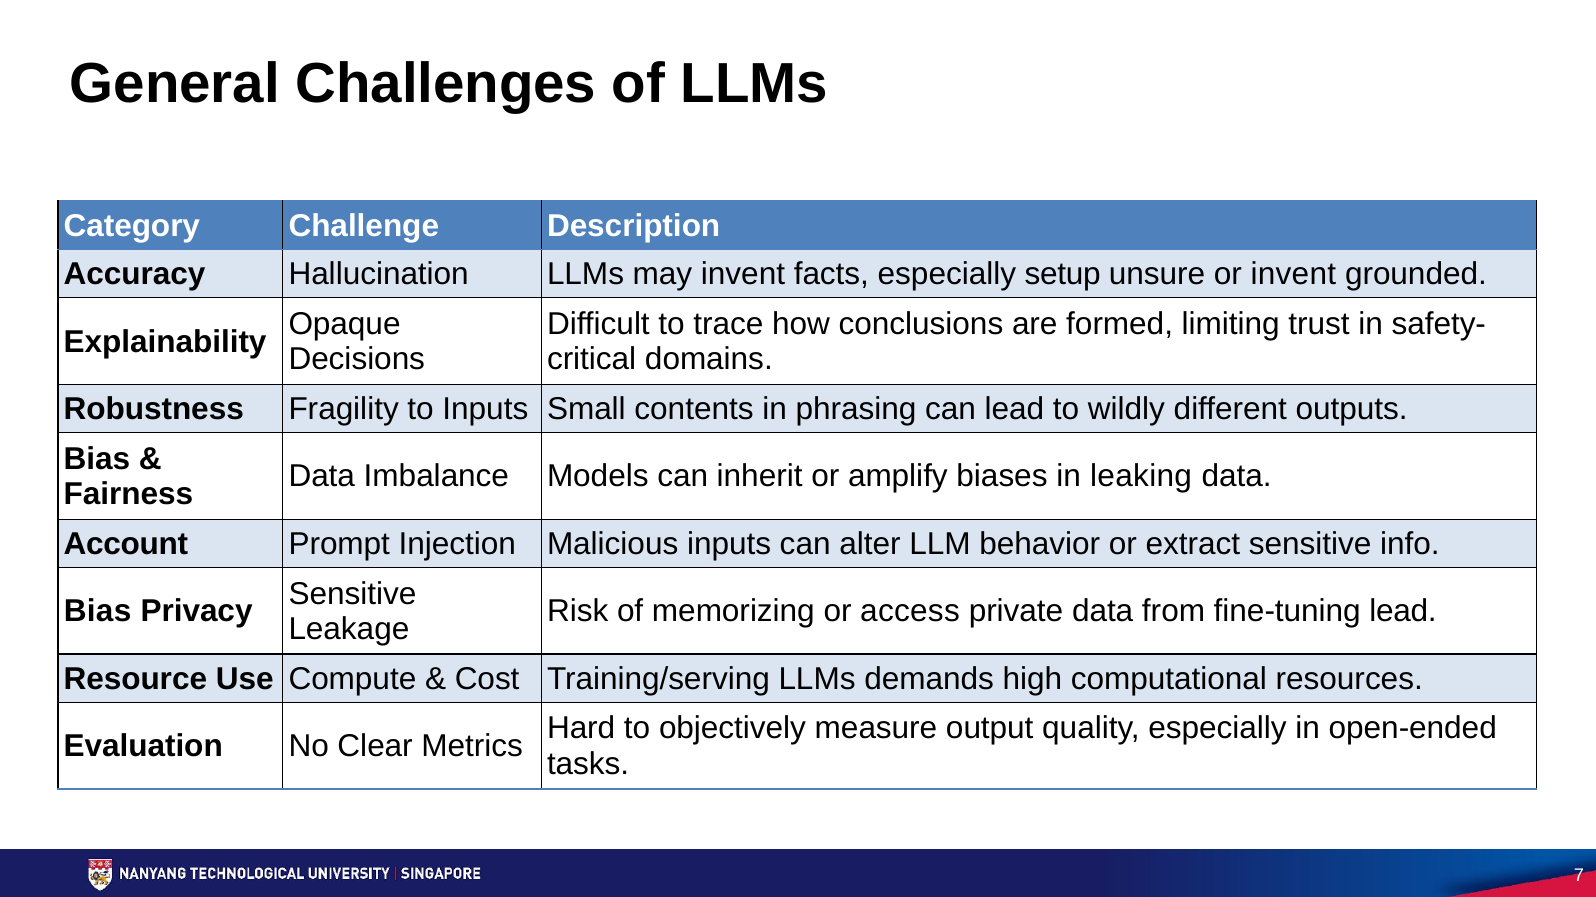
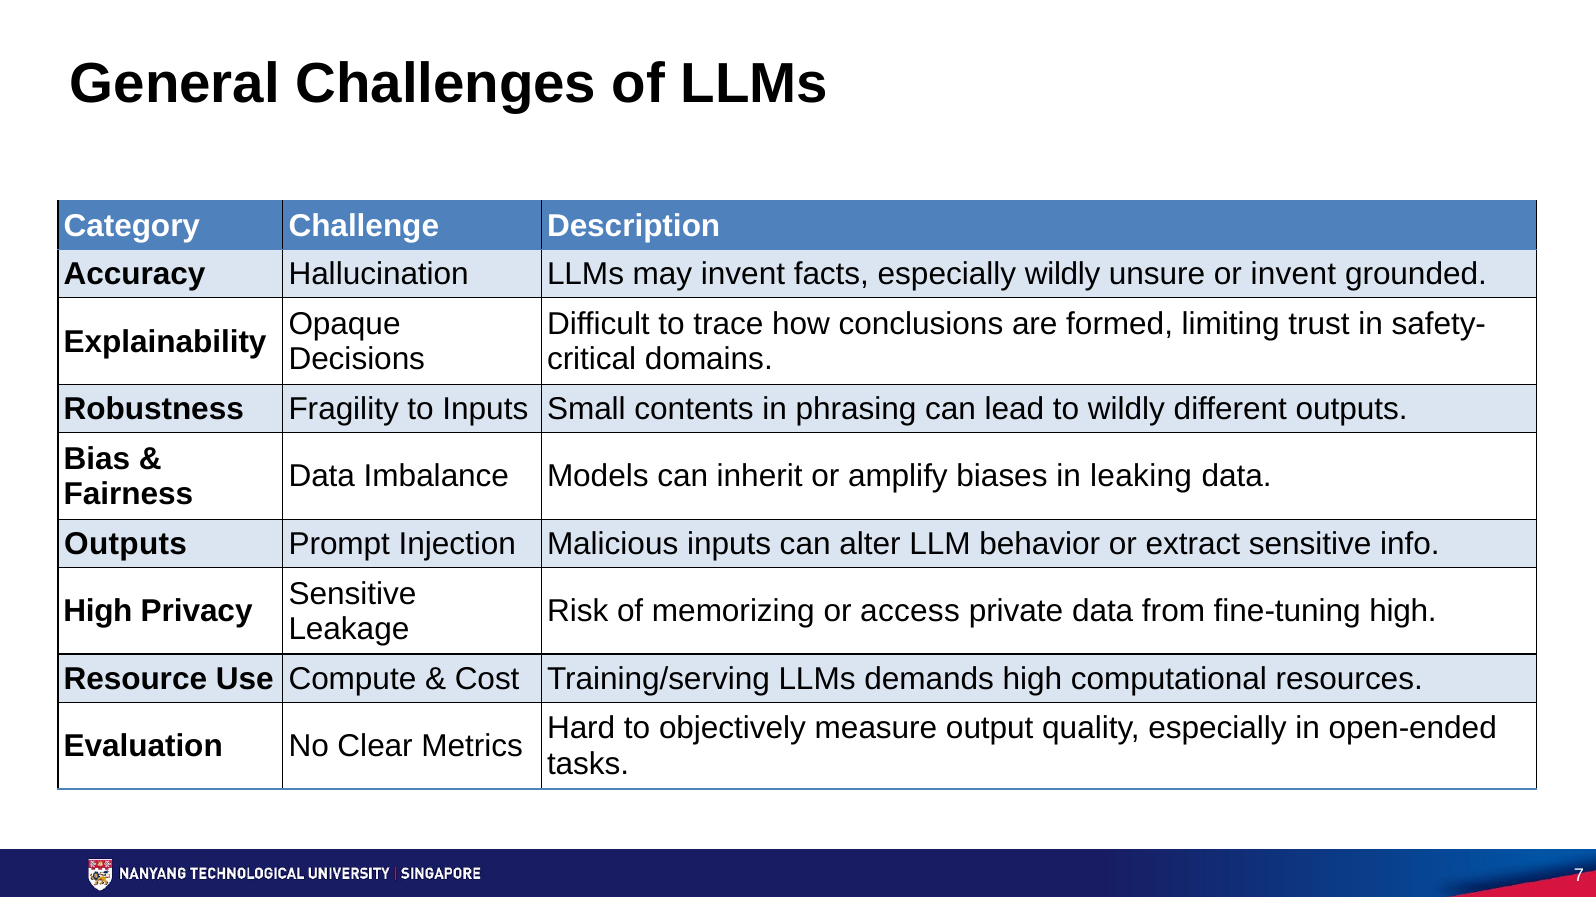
especially setup: setup -> wildly
Account at (126, 544): Account -> Outputs
Bias at (98, 612): Bias -> High
fine-tuning lead: lead -> high
